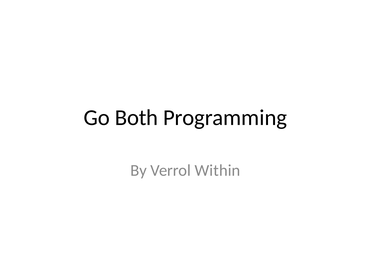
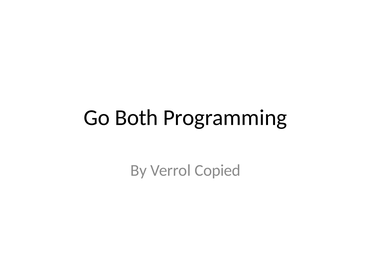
Within: Within -> Copied
